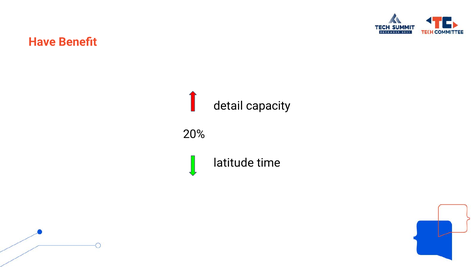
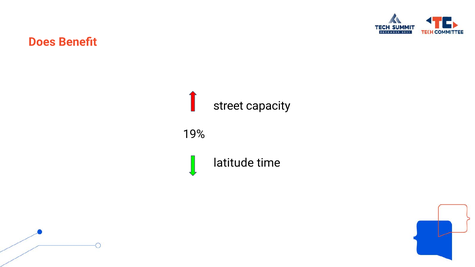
Have: Have -> Does
detail: detail -> street
20%: 20% -> 19%
